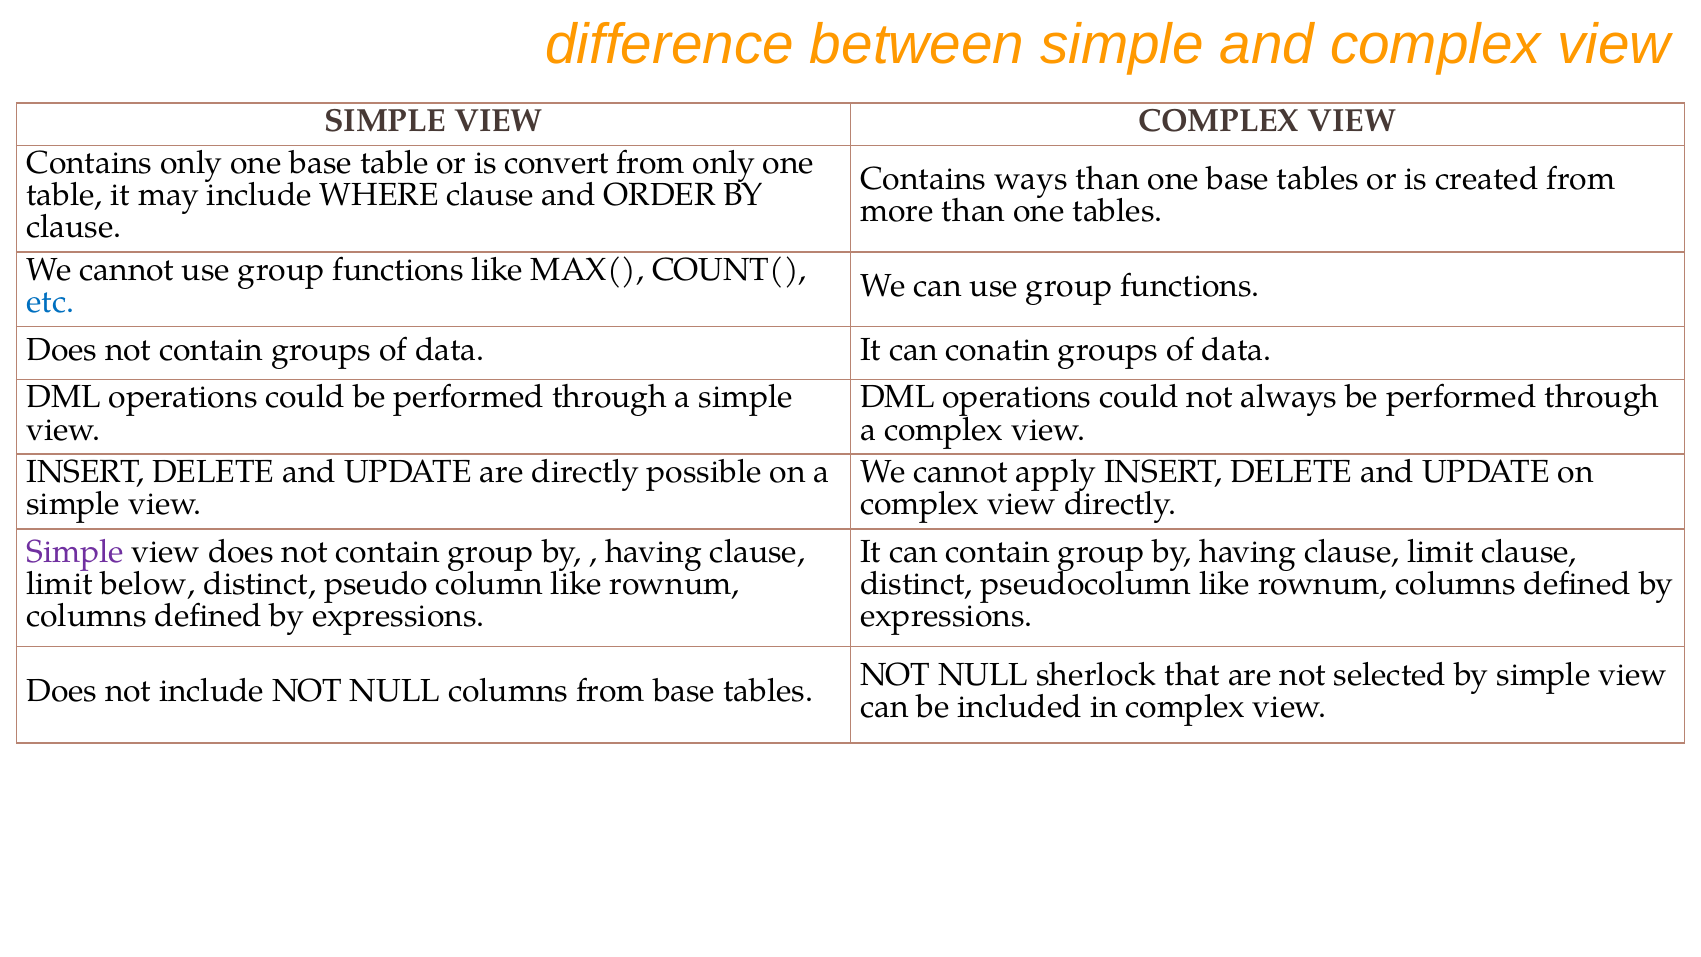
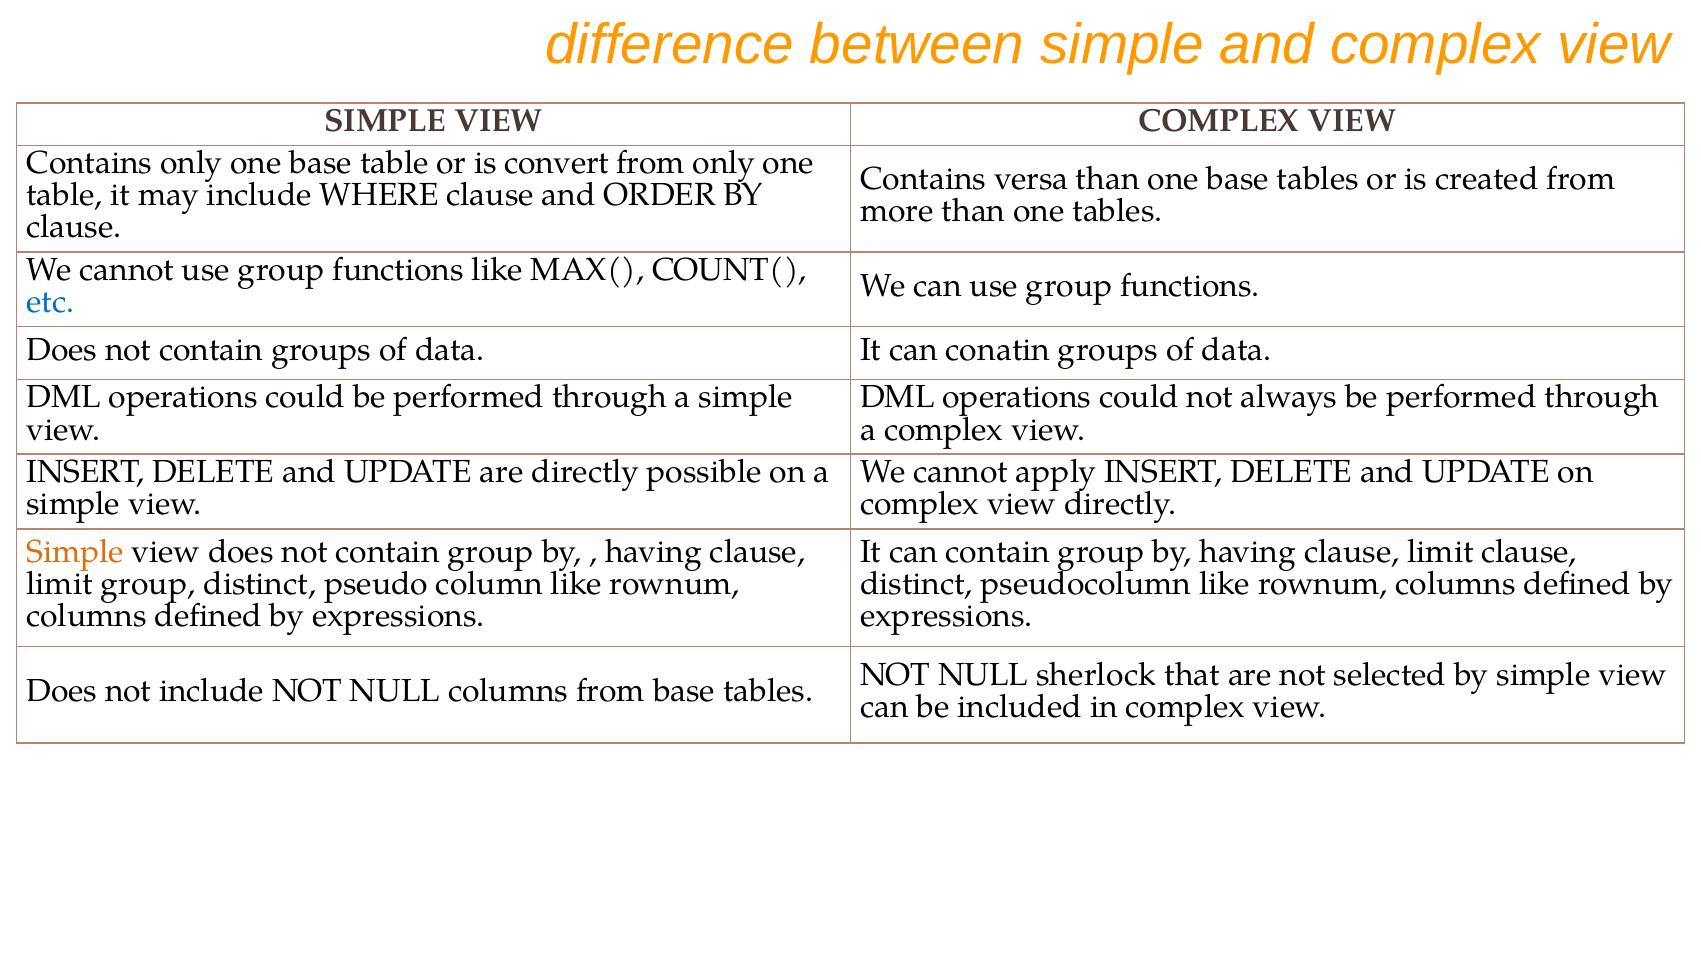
ways: ways -> versa
Simple at (75, 552) colour: purple -> orange
limit below: below -> group
